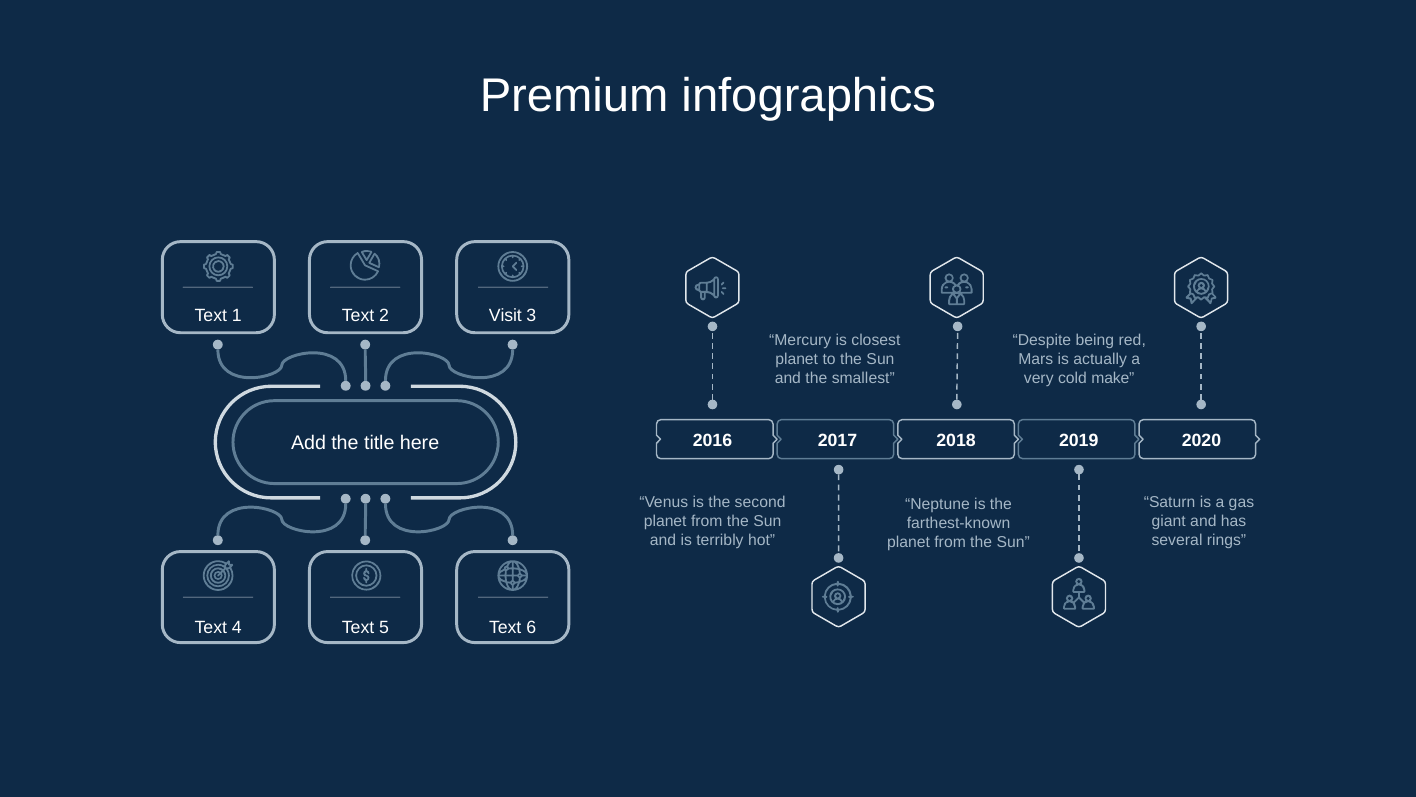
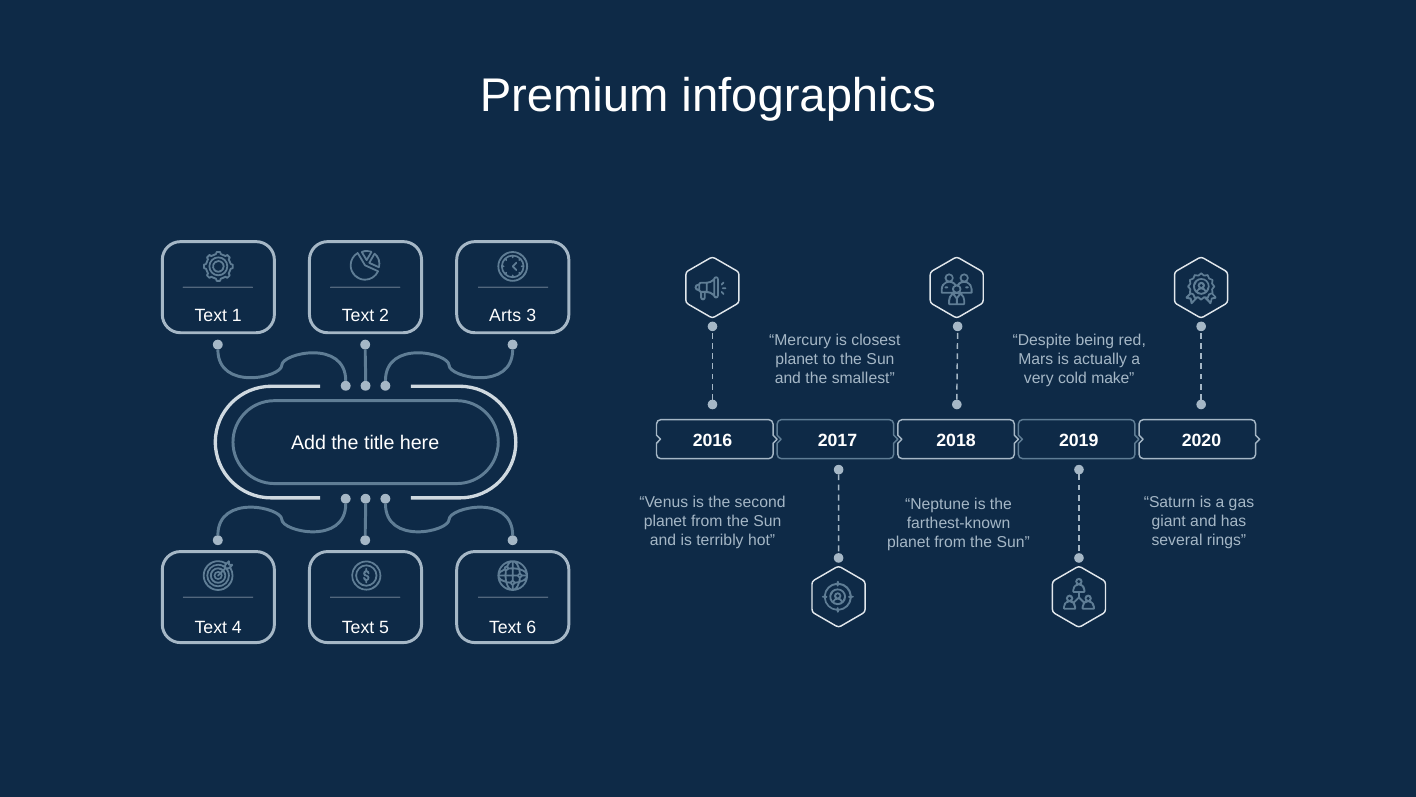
Visit: Visit -> Arts
